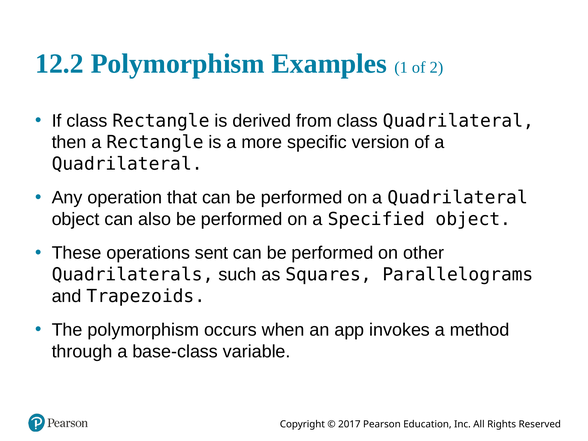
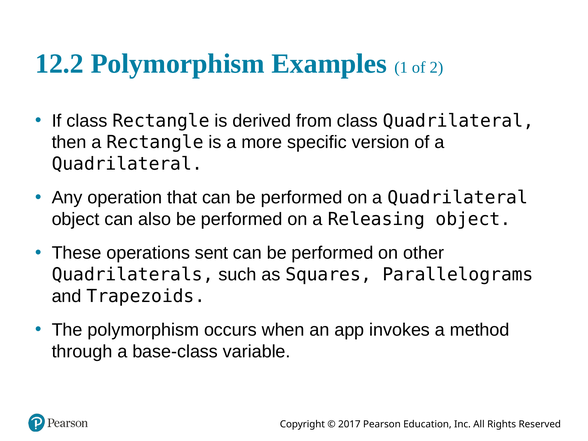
Specified: Specified -> Releasing
